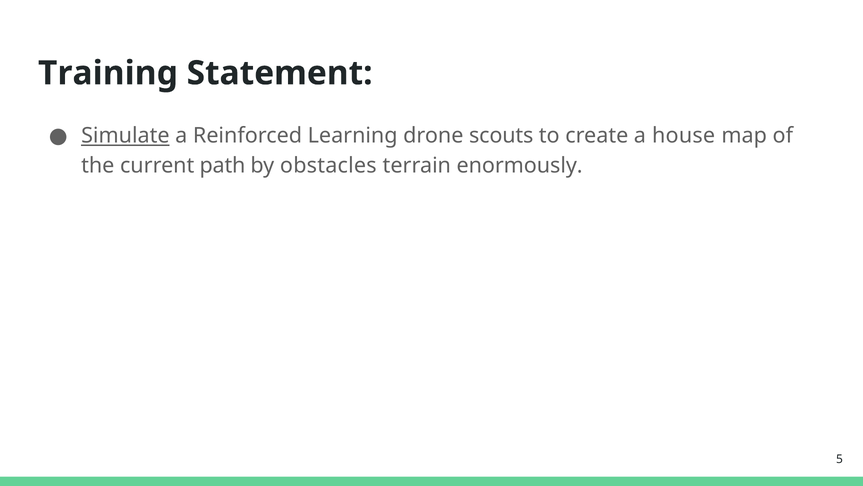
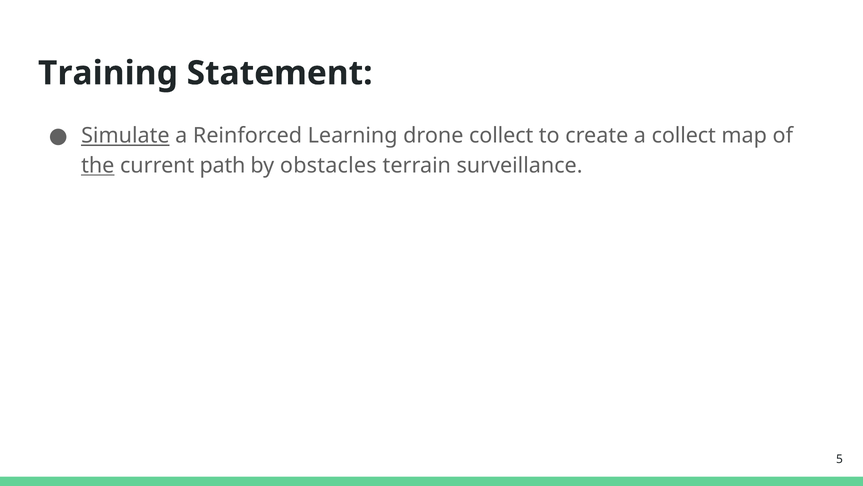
drone scouts: scouts -> collect
a house: house -> collect
the underline: none -> present
enormously: enormously -> surveillance
